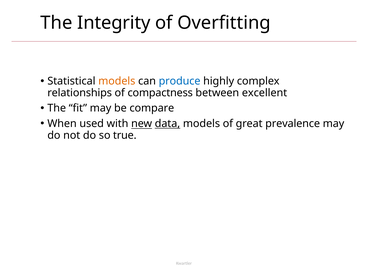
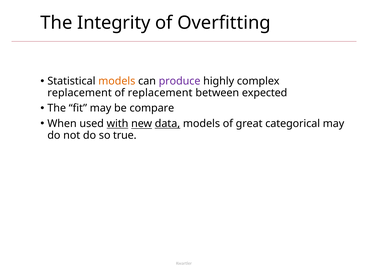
produce colour: blue -> purple
relationships at (80, 93): relationships -> replacement
of compactness: compactness -> replacement
excellent: excellent -> expected
with underline: none -> present
prevalence: prevalence -> categorical
